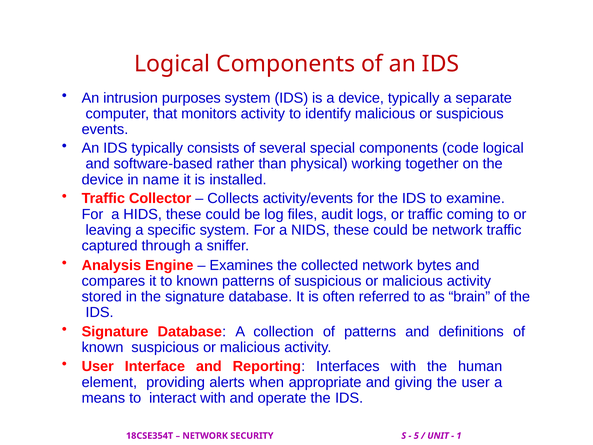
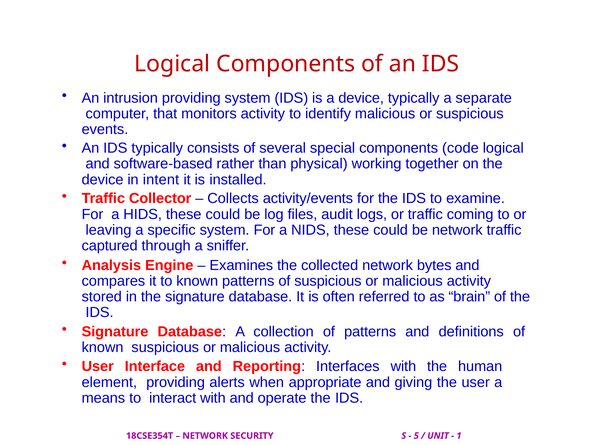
intrusion purposes: purposes -> providing
name: name -> intent
